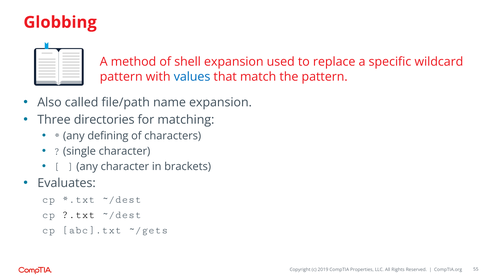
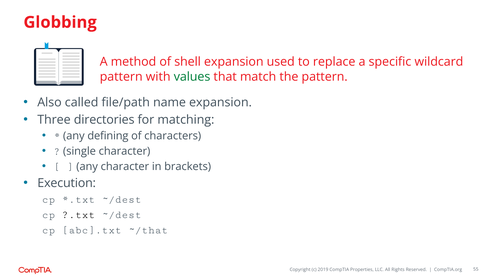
values colour: blue -> green
Evaluates: Evaluates -> Execution
~/gets: ~/gets -> ~/that
